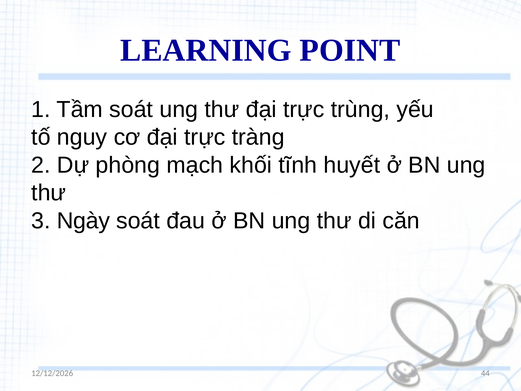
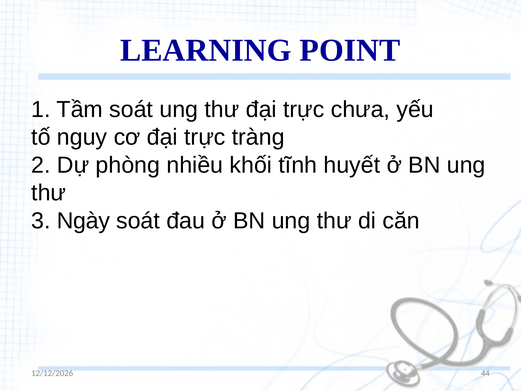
trùng: trùng -> chưa
mạch: mạch -> nhiều
